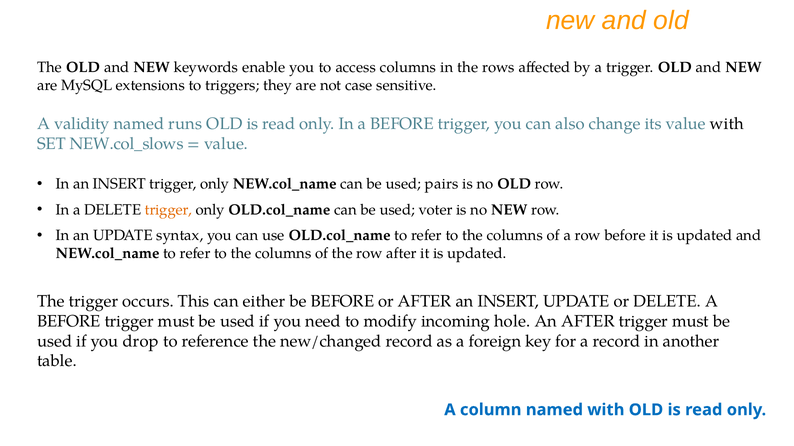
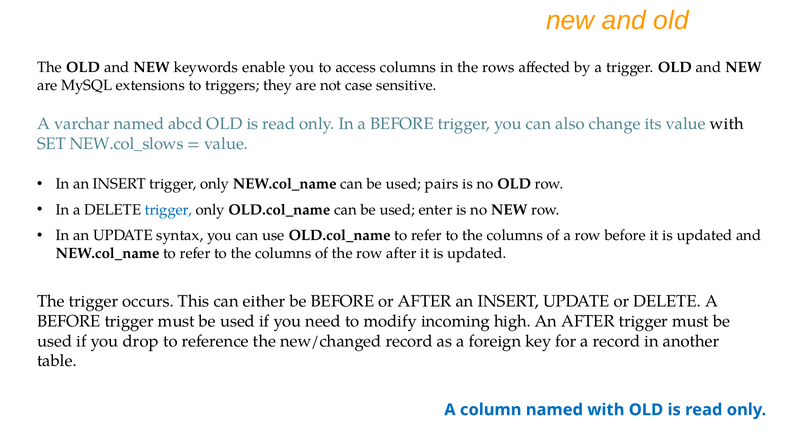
validity: validity -> varchar
runs: runs -> abcd
trigger at (168, 210) colour: orange -> blue
voter: voter -> enter
hole: hole -> high
